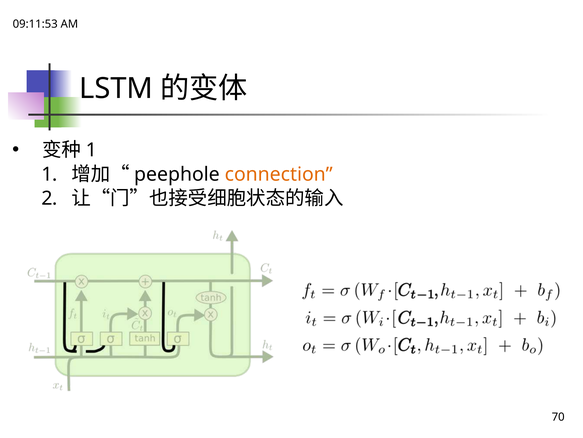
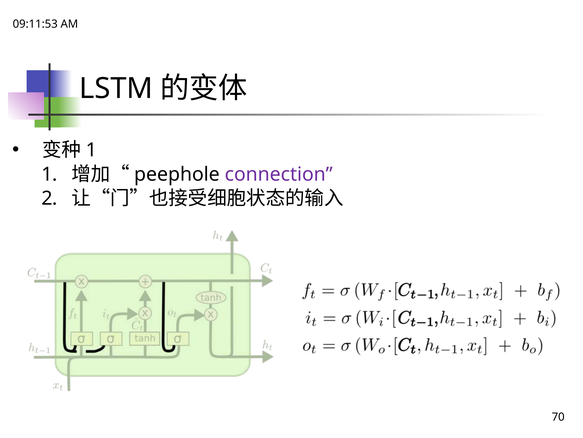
connection colour: orange -> purple
